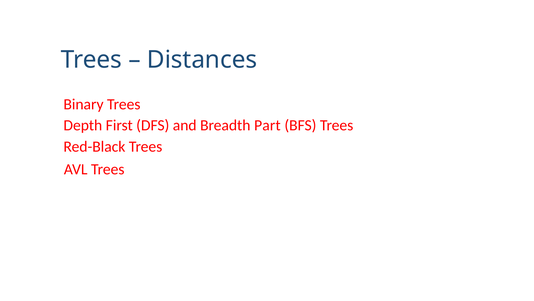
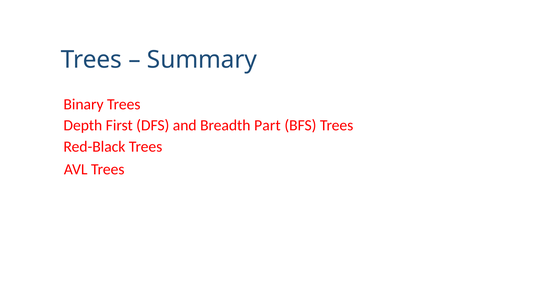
Distances: Distances -> Summary
